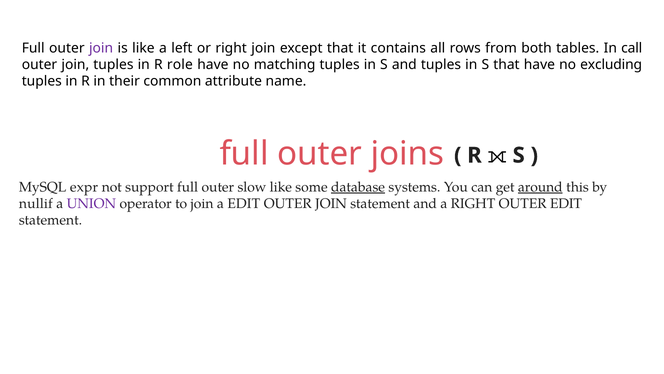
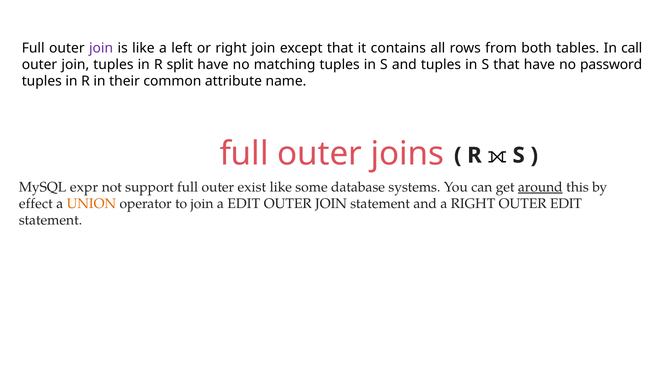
role: role -> split
excluding: excluding -> password
slow: slow -> exist
database underline: present -> none
nullif: nullif -> effect
UNION colour: purple -> orange
